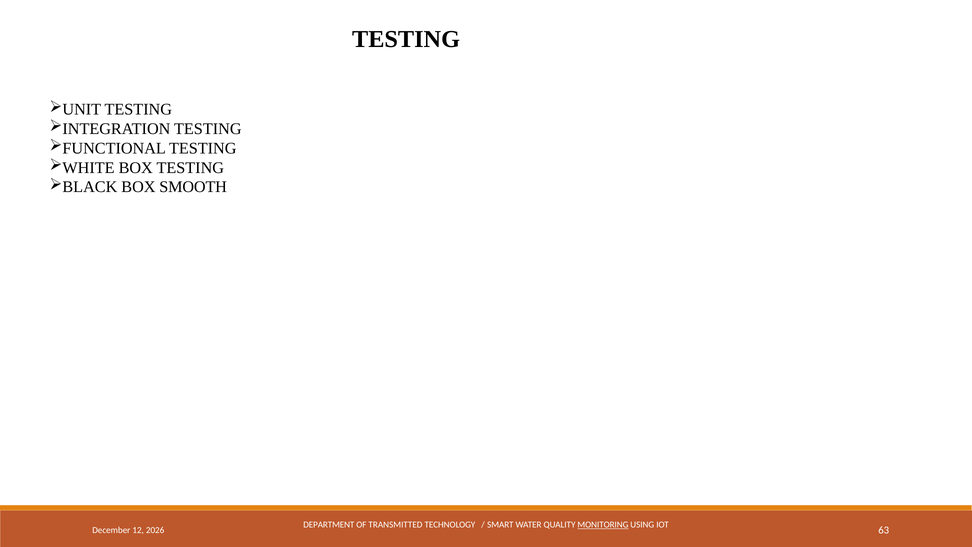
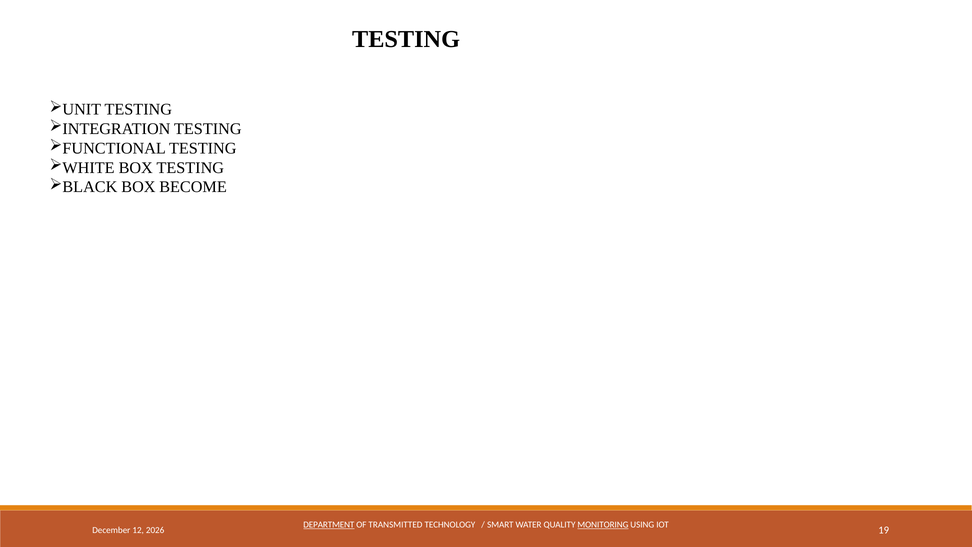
SMOOTH: SMOOTH -> BECOME
DEPARTMENT underline: none -> present
63: 63 -> 19
